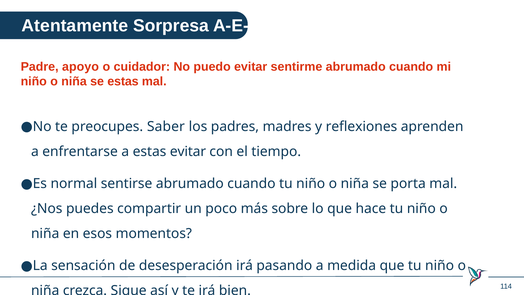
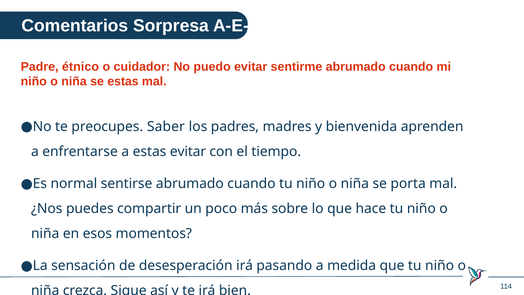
Atentamente: Atentamente -> Comentarios
apoyo: apoyo -> étnico
reflexiones: reflexiones -> bienvenida
